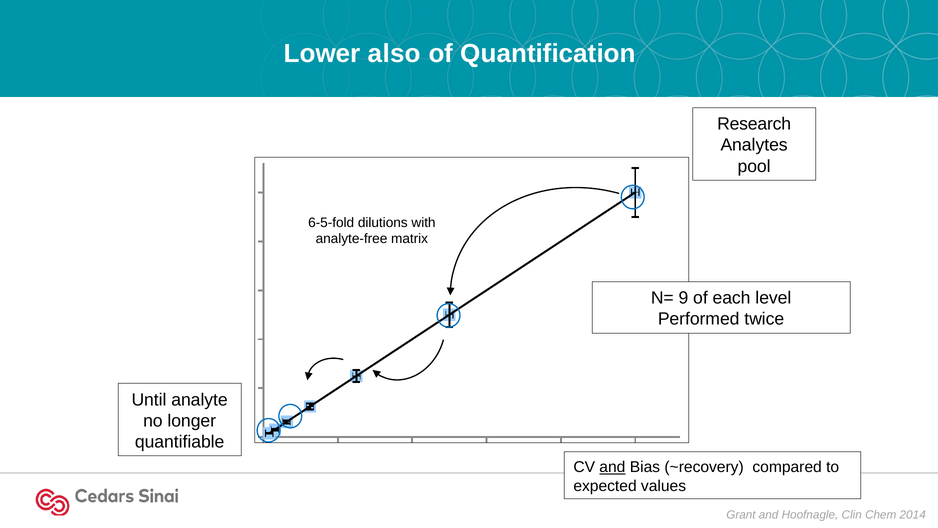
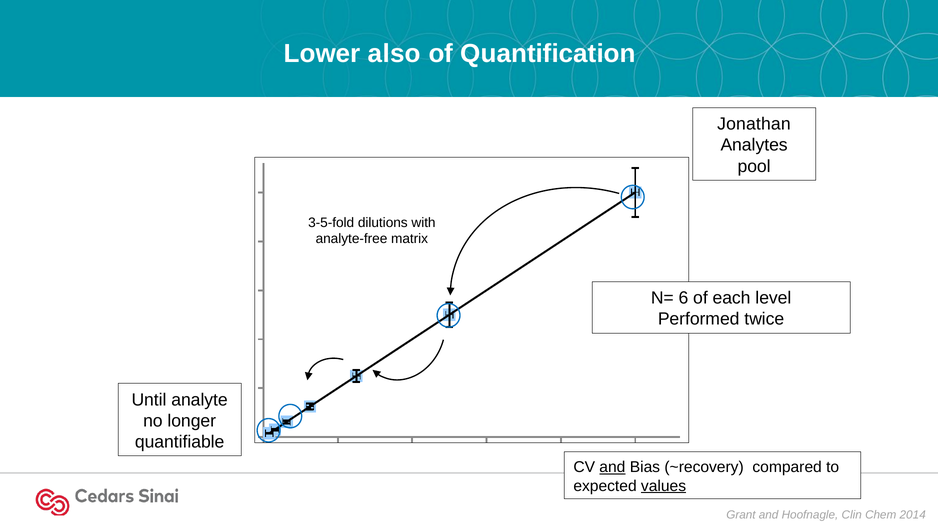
Research: Research -> Jonathan
6-5-fold: 6-5-fold -> 3-5-fold
9: 9 -> 6
values underline: none -> present
